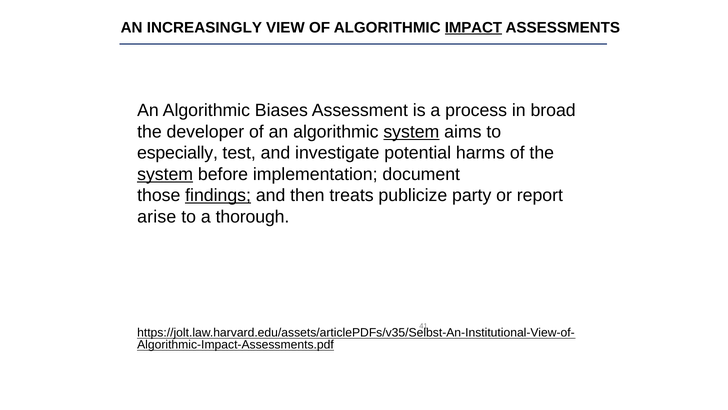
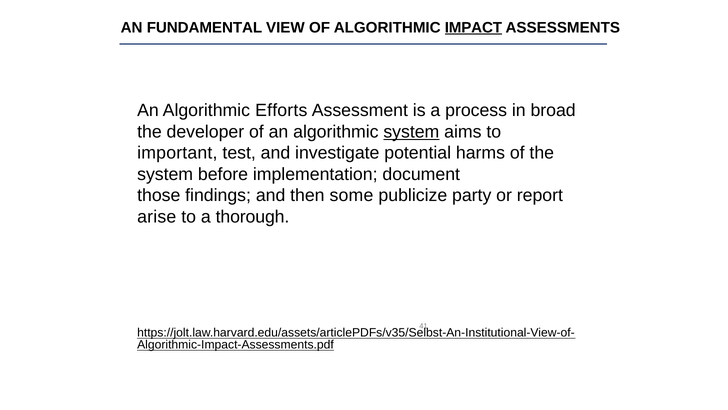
INCREASINGLY: INCREASINGLY -> FUNDAMENTAL
Biases: Biases -> Efforts
especially: especially -> important
system at (165, 174) underline: present -> none
findings underline: present -> none
treats: treats -> some
